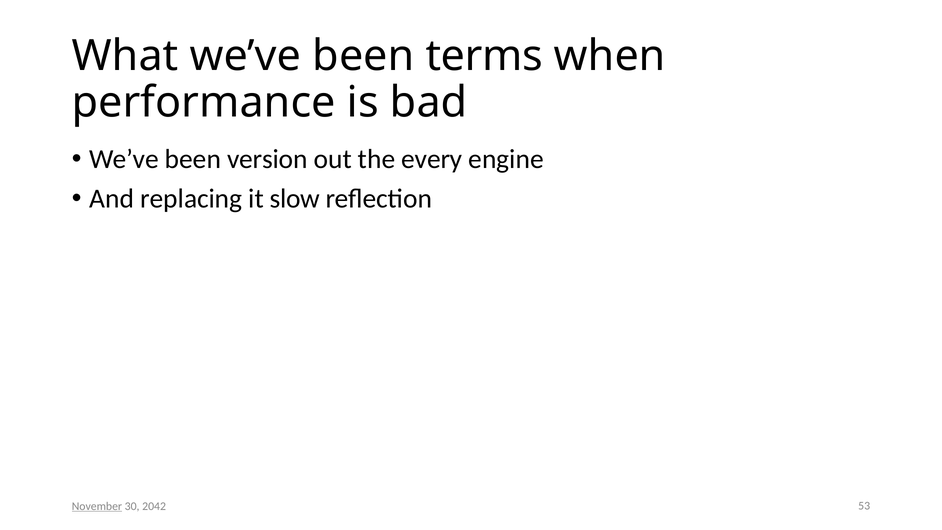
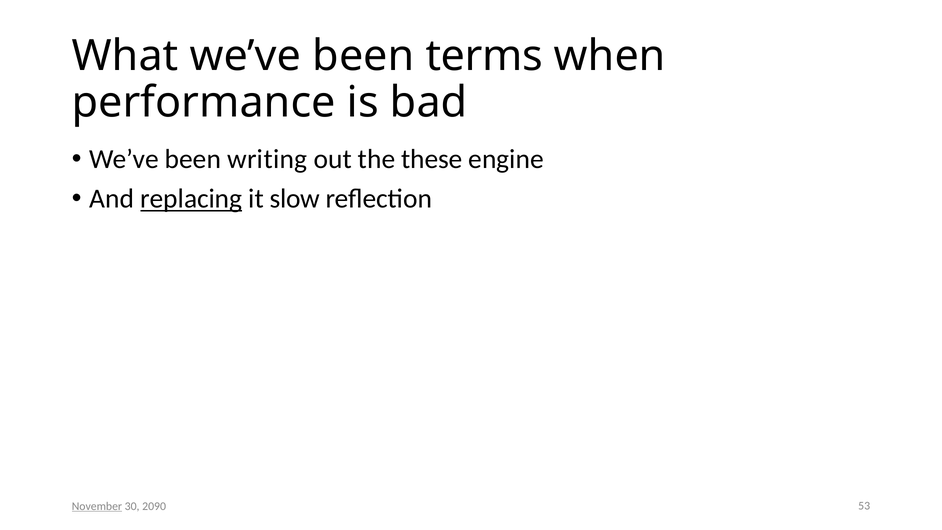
version: version -> writing
every: every -> these
replacing underline: none -> present
2042: 2042 -> 2090
